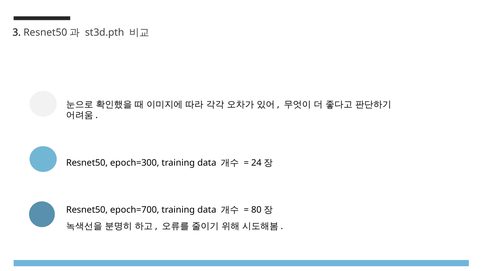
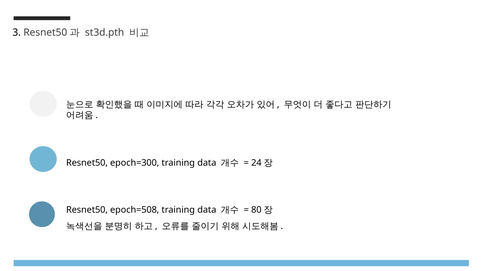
epoch=700: epoch=700 -> epoch=508
